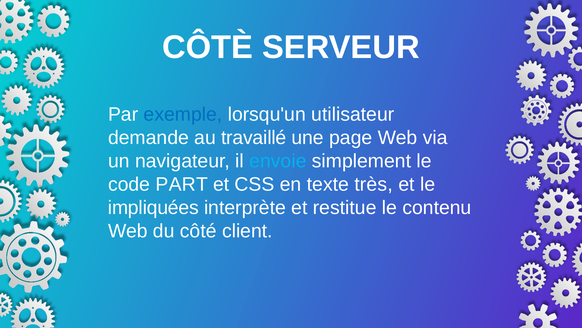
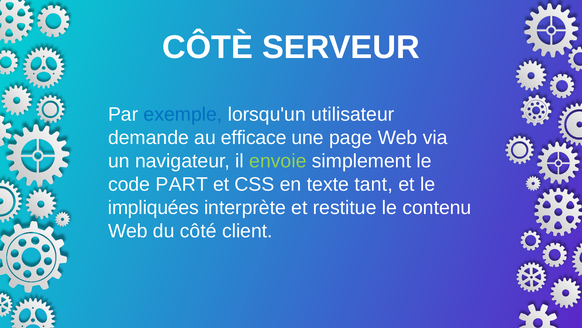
travaillé: travaillé -> efficace
envoie colour: light blue -> light green
très: très -> tant
